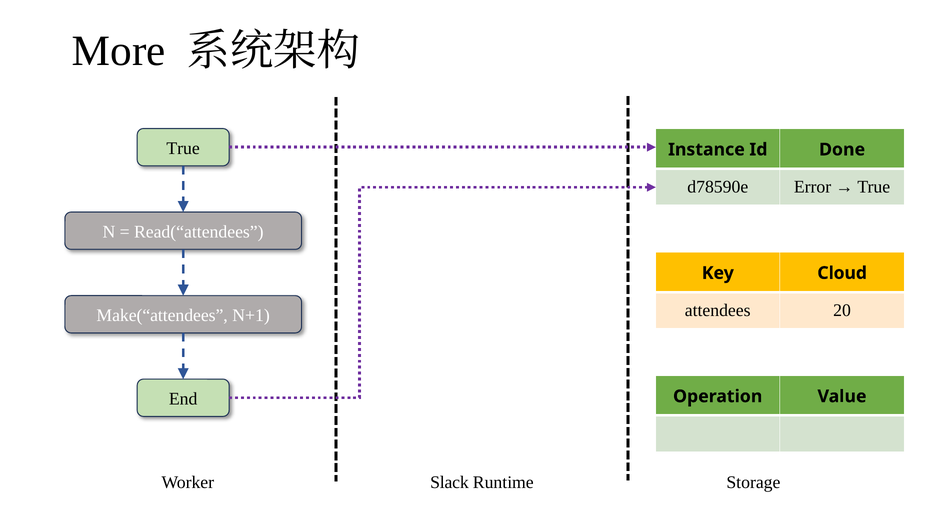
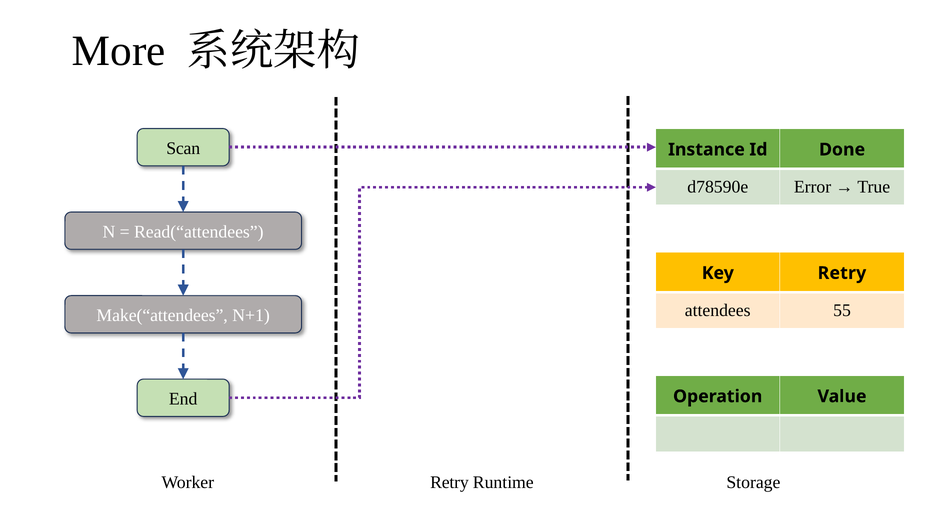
True at (183, 148): True -> Scan
Key Cloud: Cloud -> Retry
20: 20 -> 55
Worker Slack: Slack -> Retry
